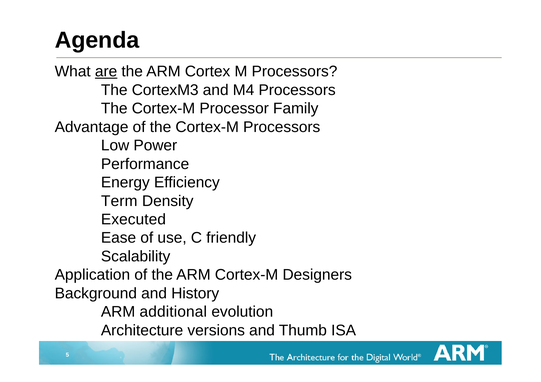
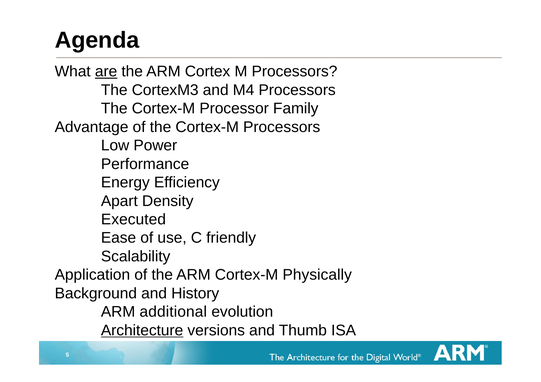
Term: Term -> Apart
Designers: Designers -> Physically
Architecture underline: none -> present
